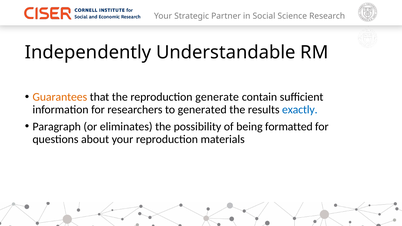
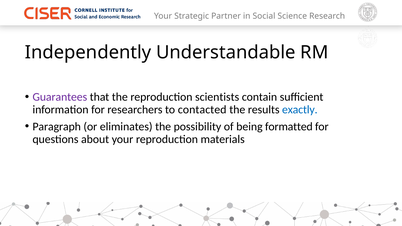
Guarantees colour: orange -> purple
generate: generate -> scientists
generated: generated -> contacted
